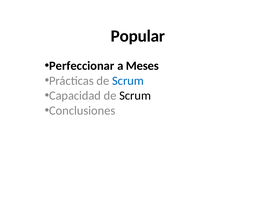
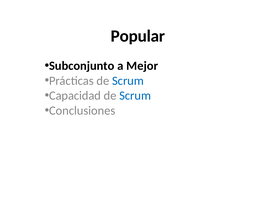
Perfeccionar: Perfeccionar -> Subconjunto
Meses: Meses -> Mejor
Scrum at (135, 96) colour: black -> blue
